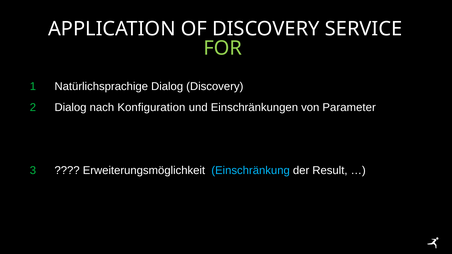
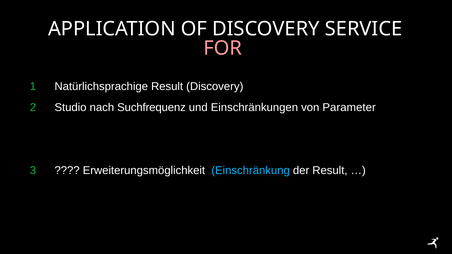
FOR colour: light green -> pink
Natürlichsprachige Dialog: Dialog -> Result
Dialog at (71, 107): Dialog -> Studio
Konfiguration: Konfiguration -> Suchfrequenz
